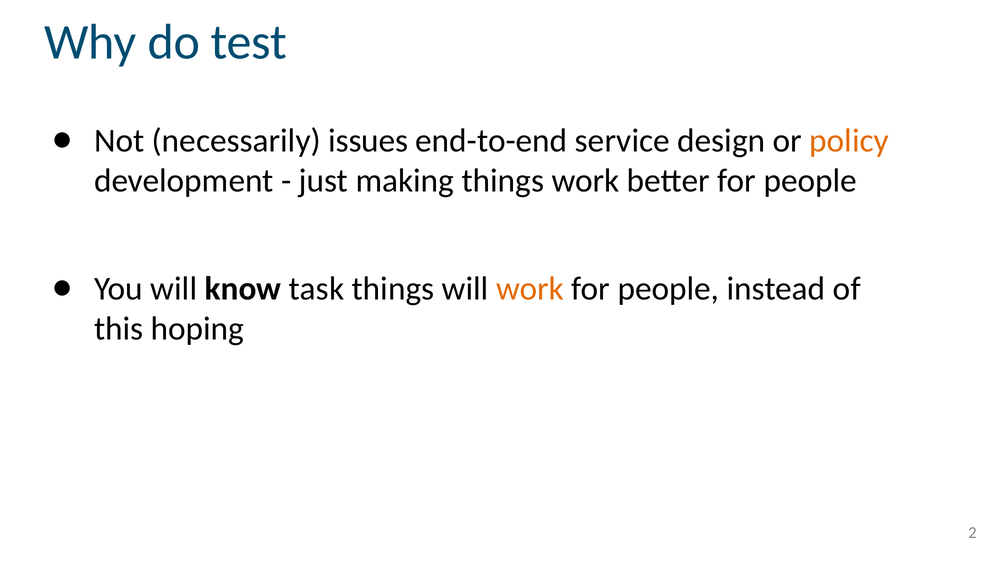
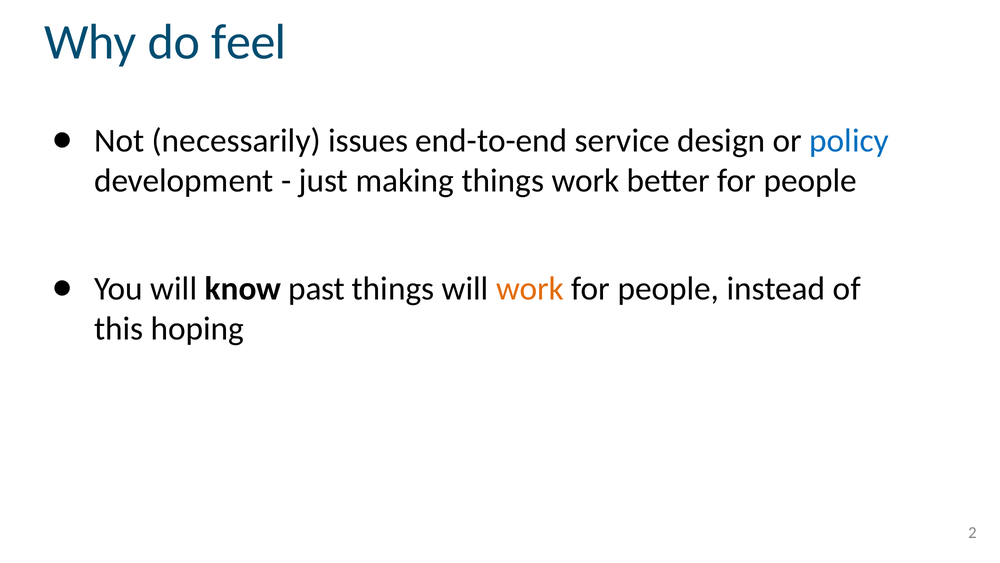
test: test -> feel
policy colour: orange -> blue
task: task -> past
